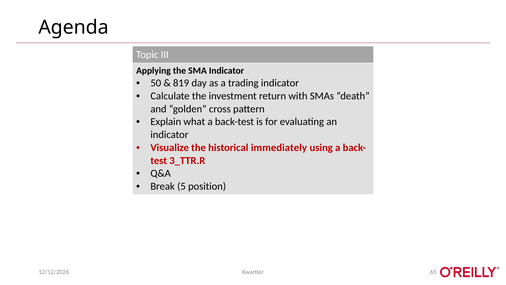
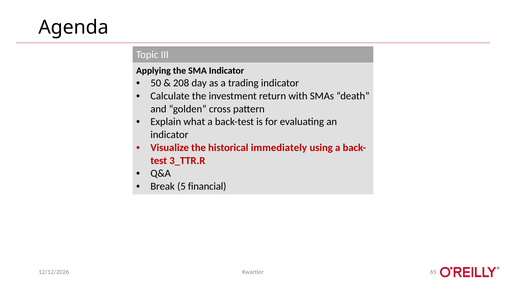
819: 819 -> 208
position: position -> financial
